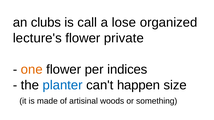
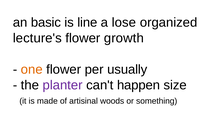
clubs: clubs -> basic
call: call -> line
private: private -> growth
indices: indices -> usually
planter colour: blue -> purple
